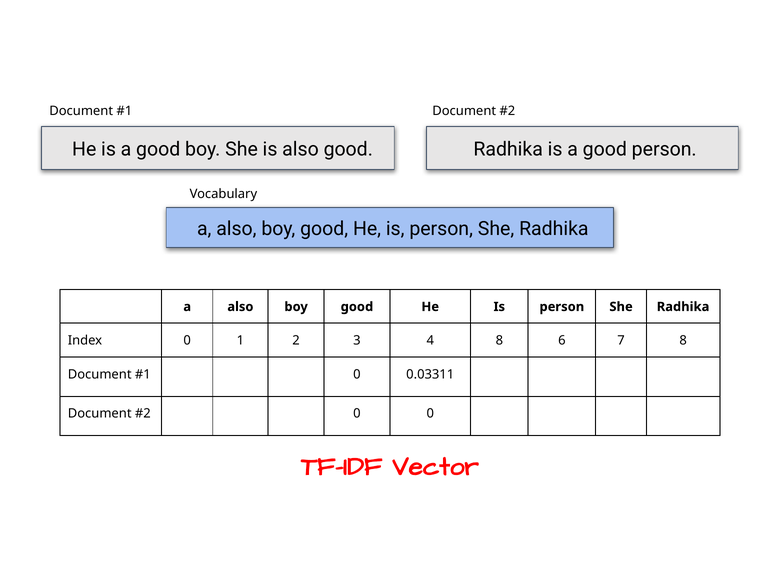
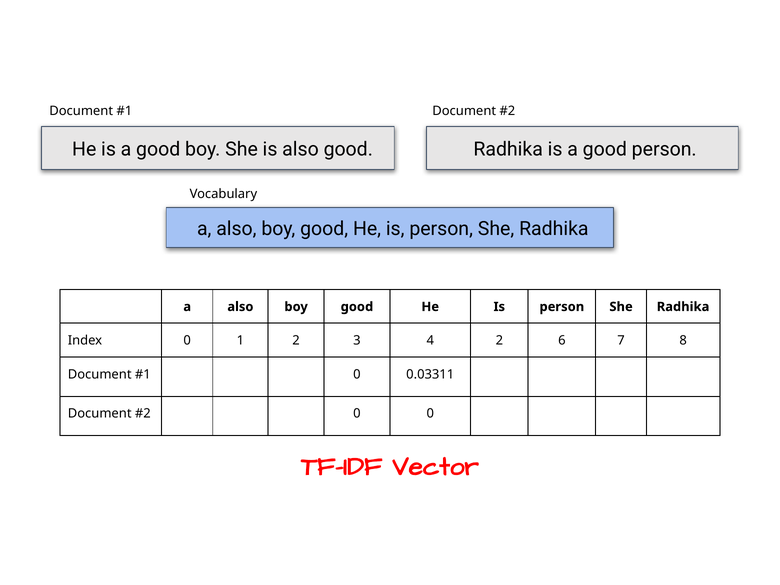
4 8: 8 -> 2
